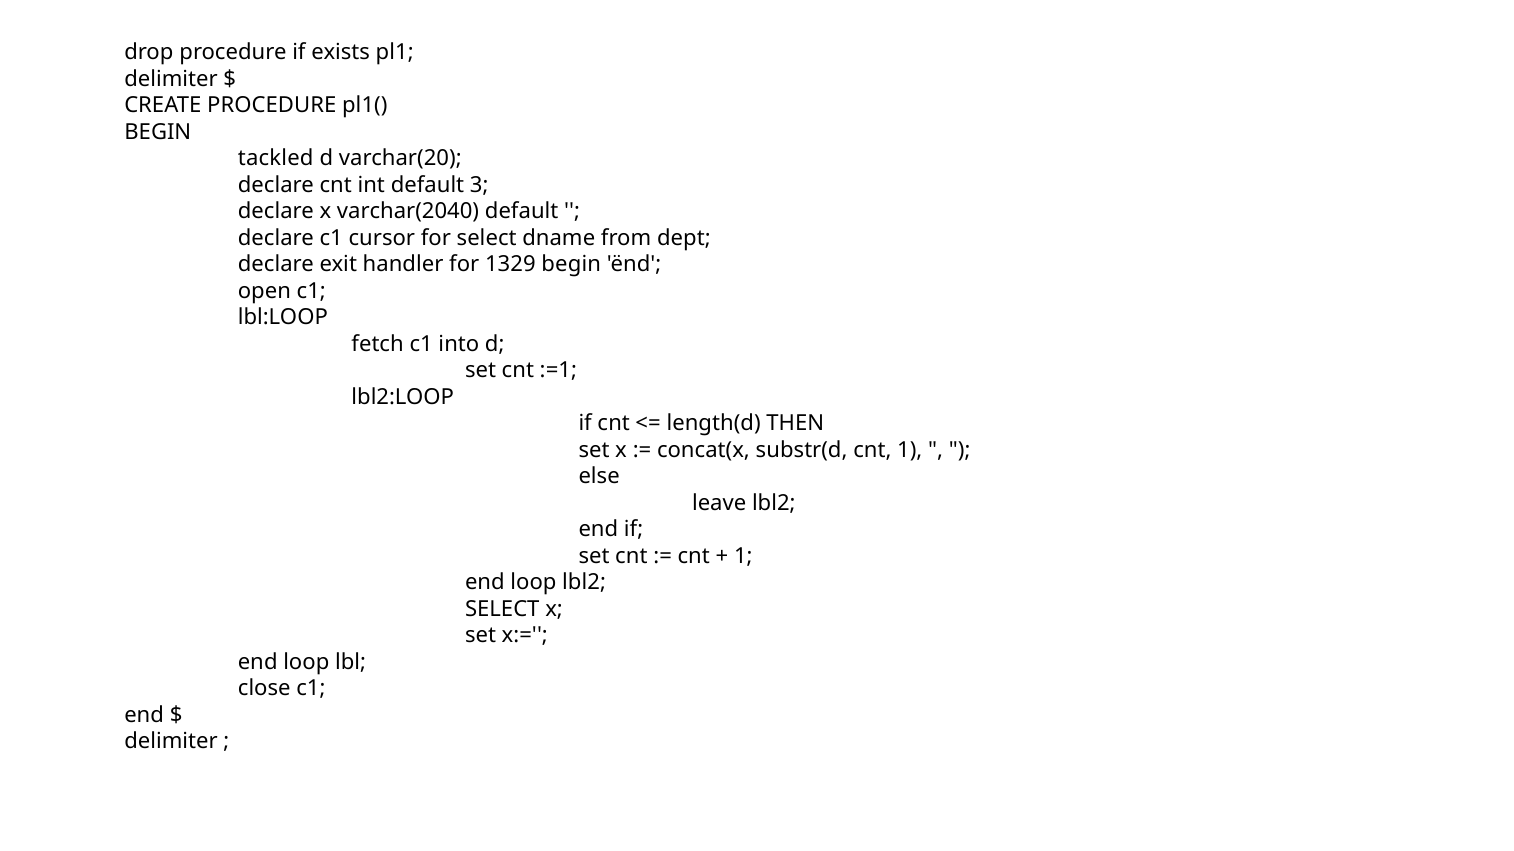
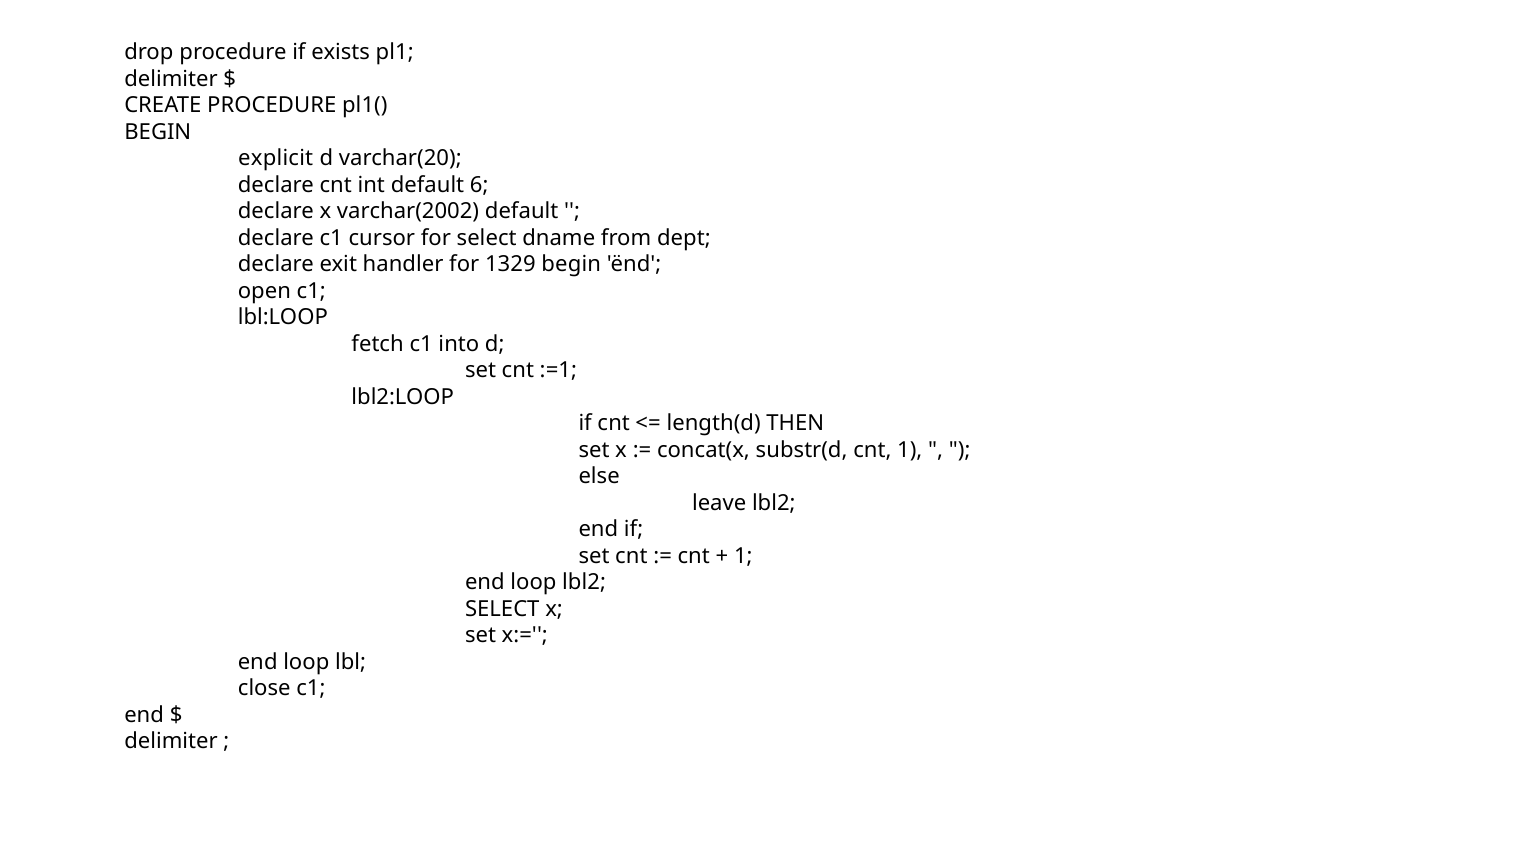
tackled: tackled -> explicit
3: 3 -> 6
varchar(2040: varchar(2040 -> varchar(2002
